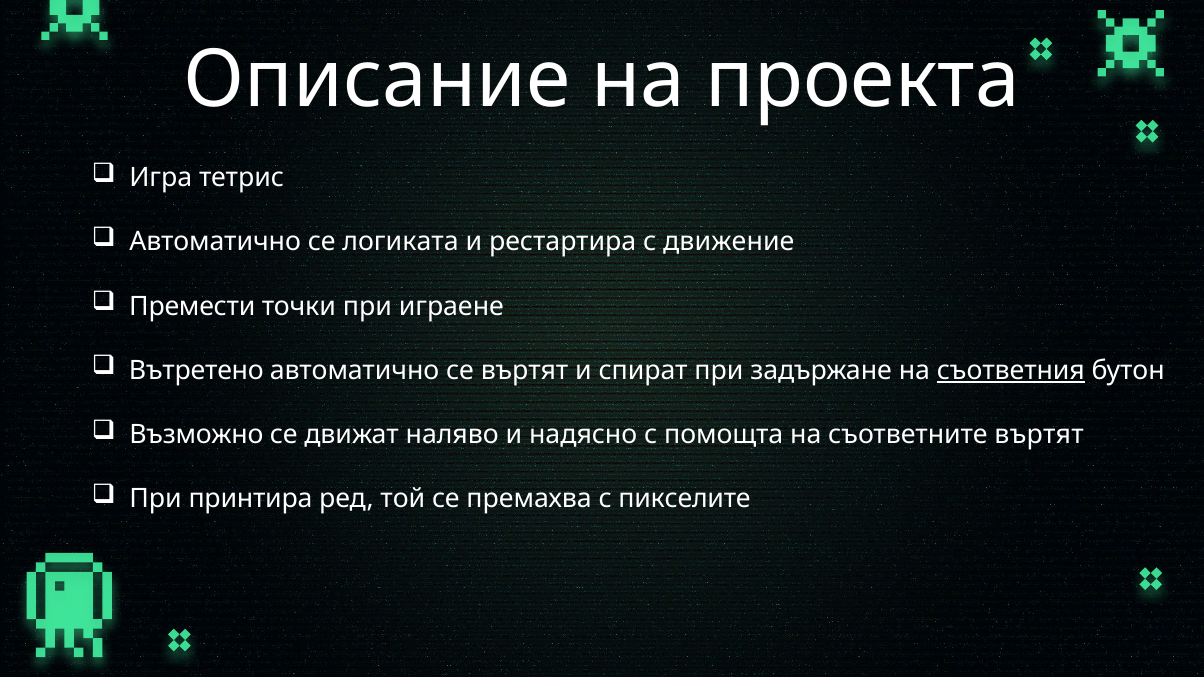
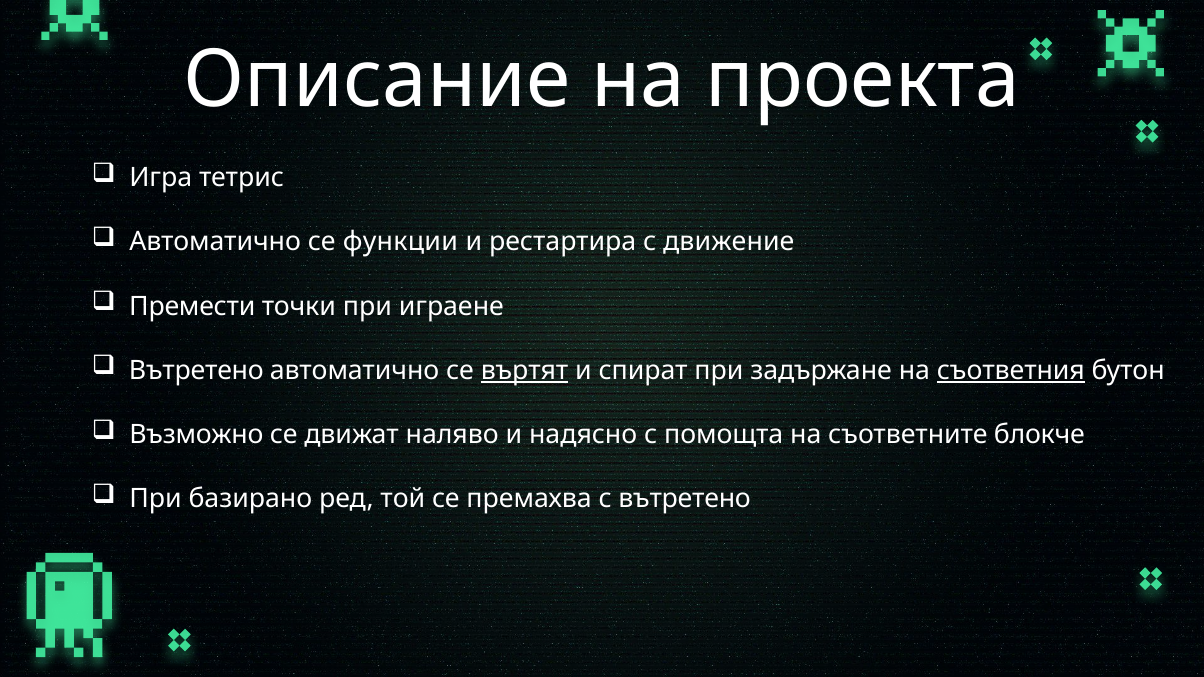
логиката: логиката -> функции
въртят at (525, 371) underline: none -> present
съответните въртят: въртят -> блокче
принтира: принтира -> базирано
с пикселите: пикселите -> вътретено
